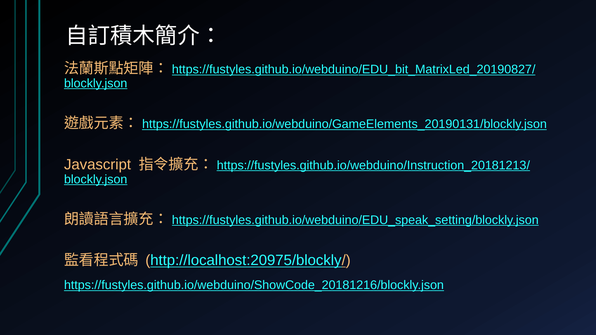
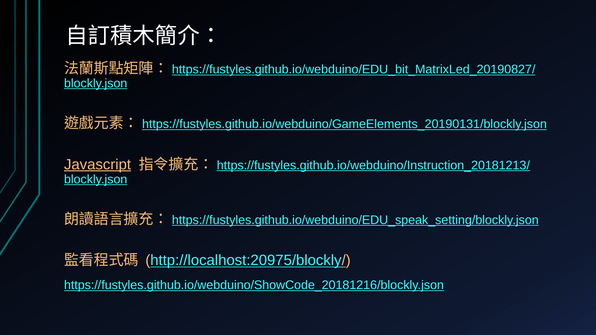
Javascript underline: none -> present
